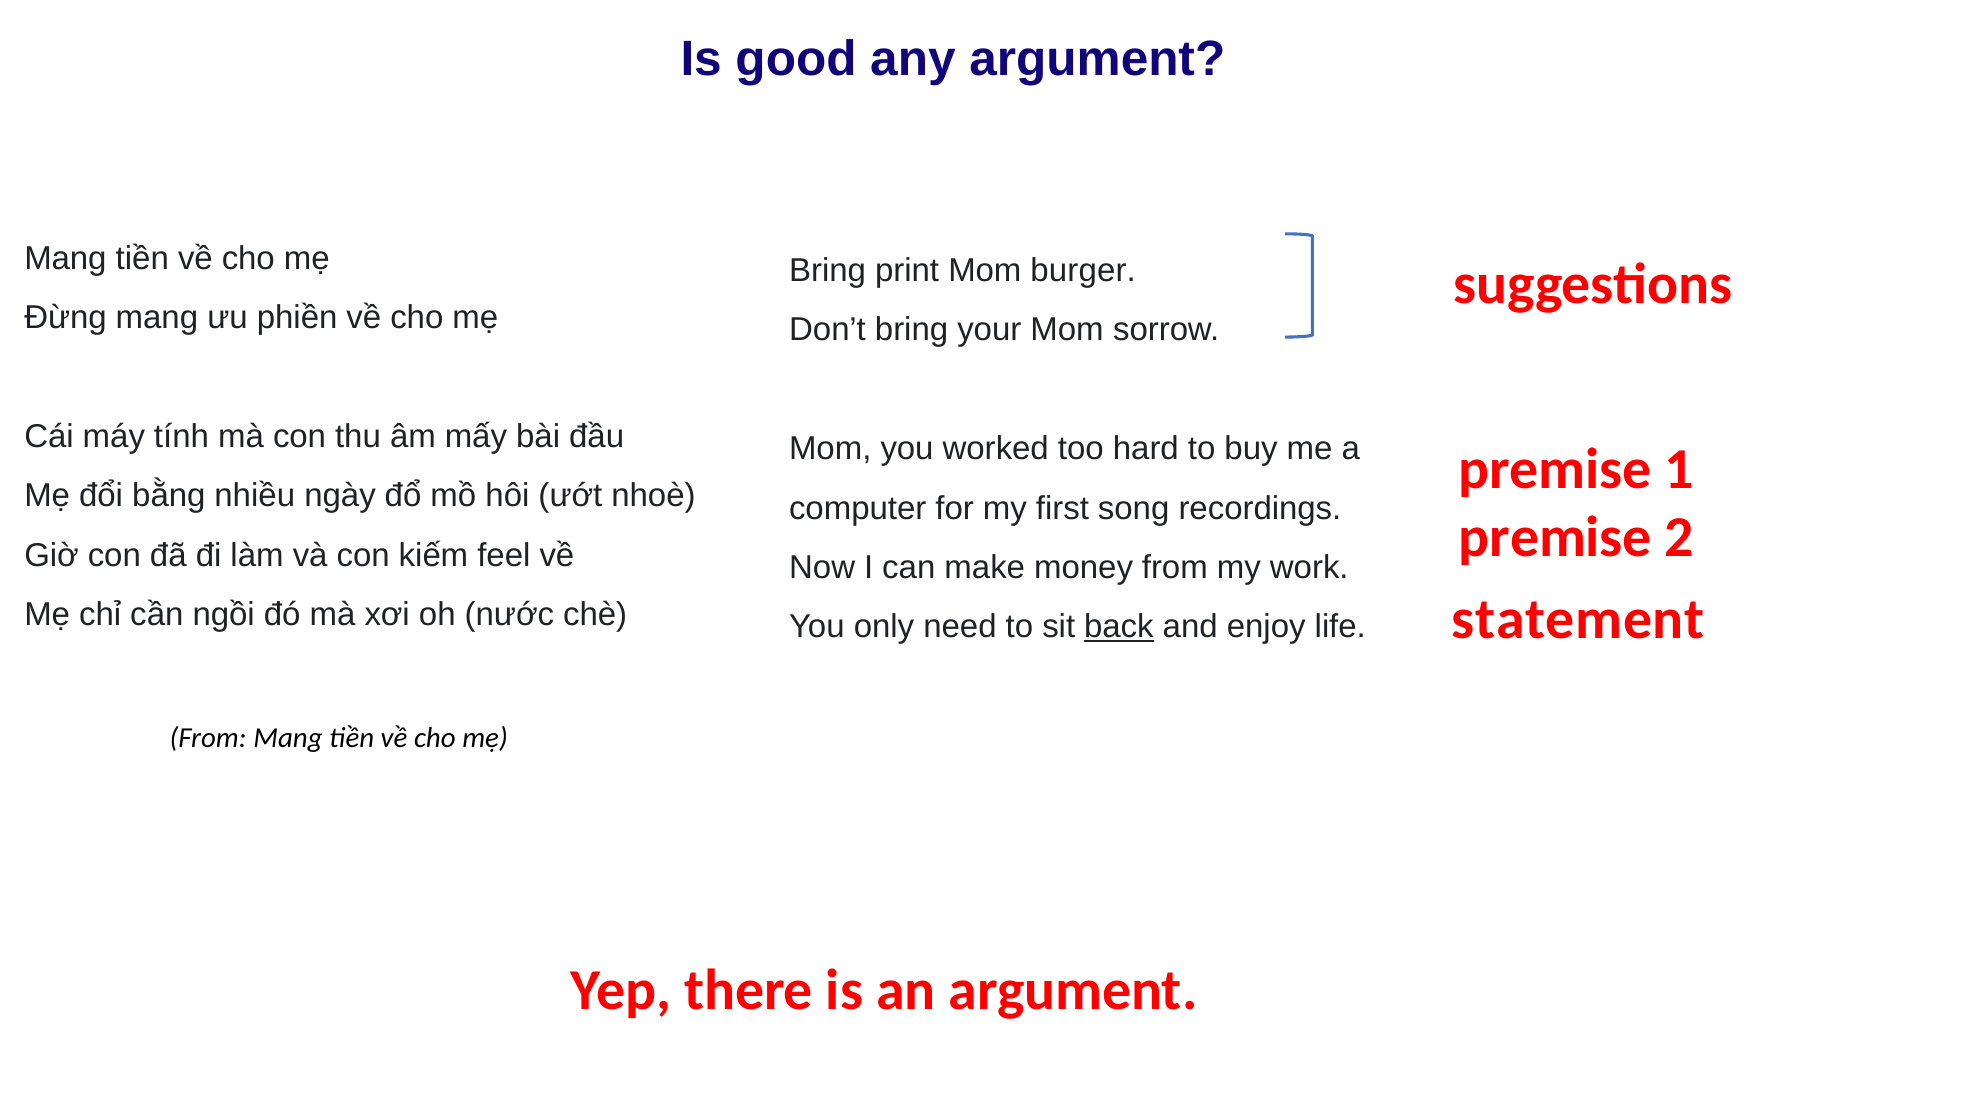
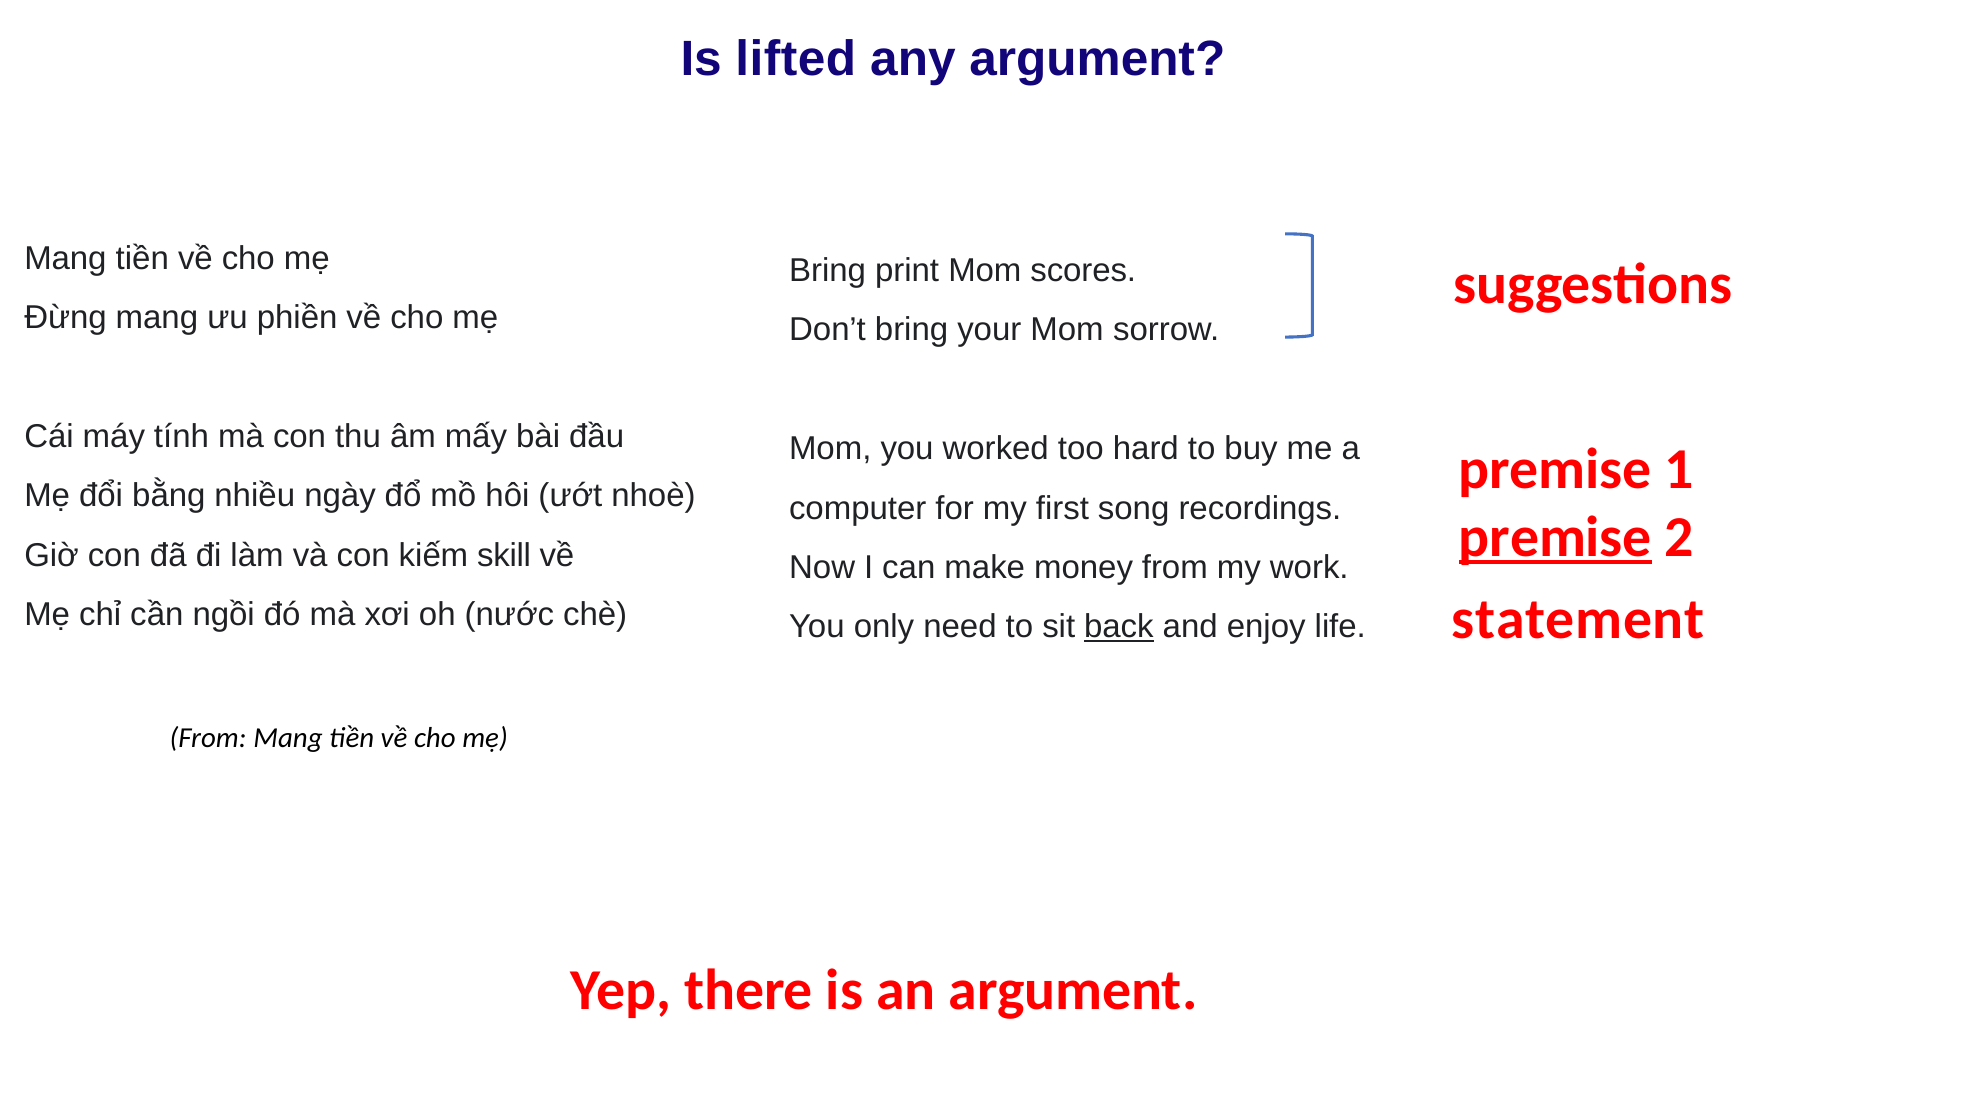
good: good -> lifted
burger: burger -> scores
premise at (1555, 537) underline: none -> present
feel: feel -> skill
